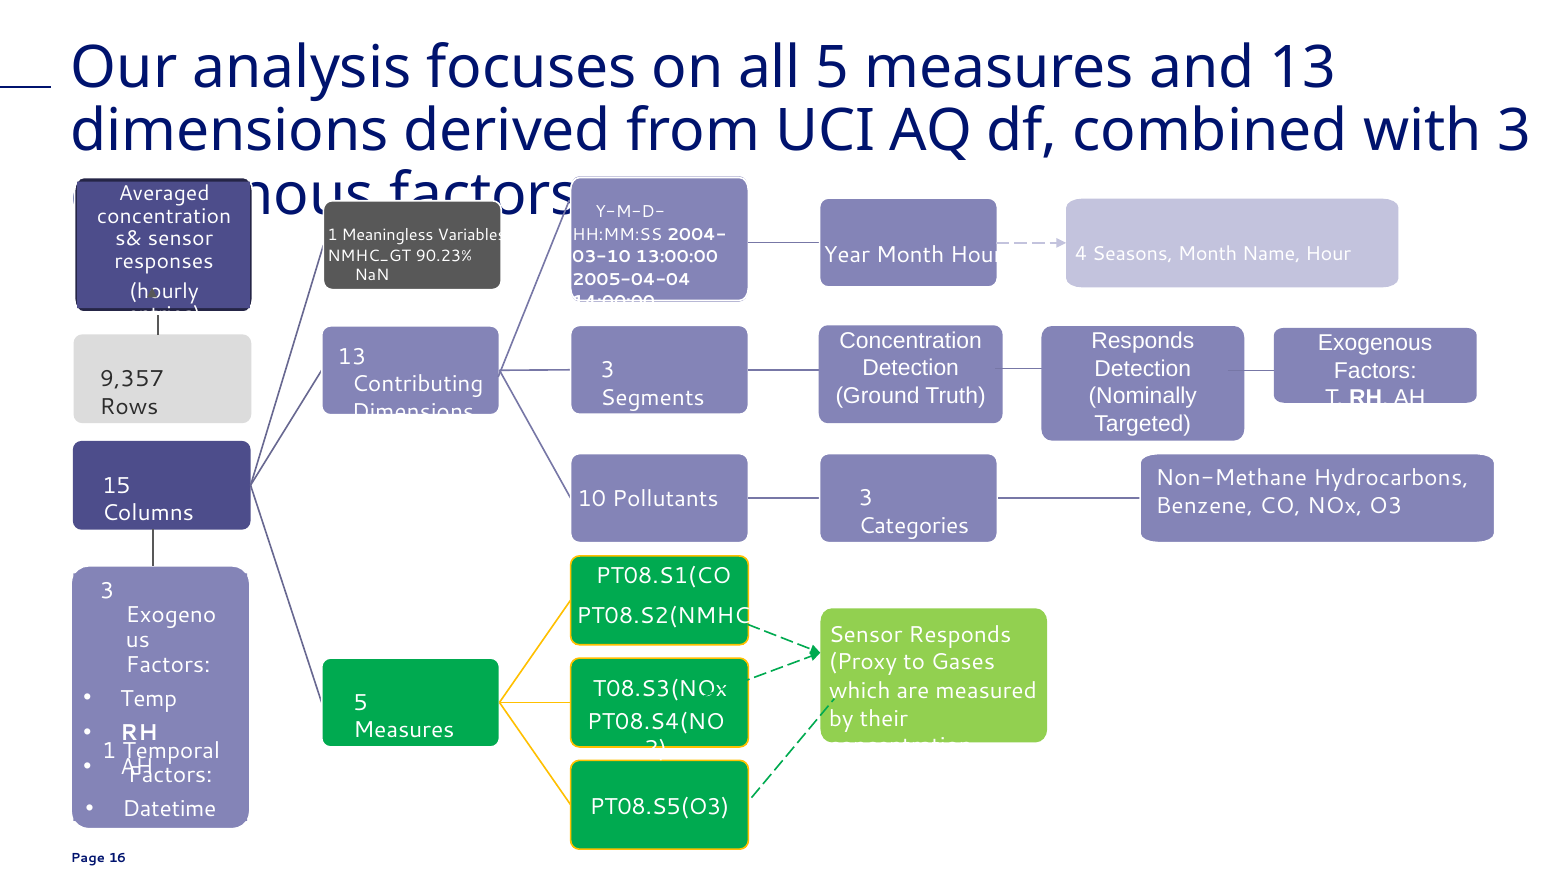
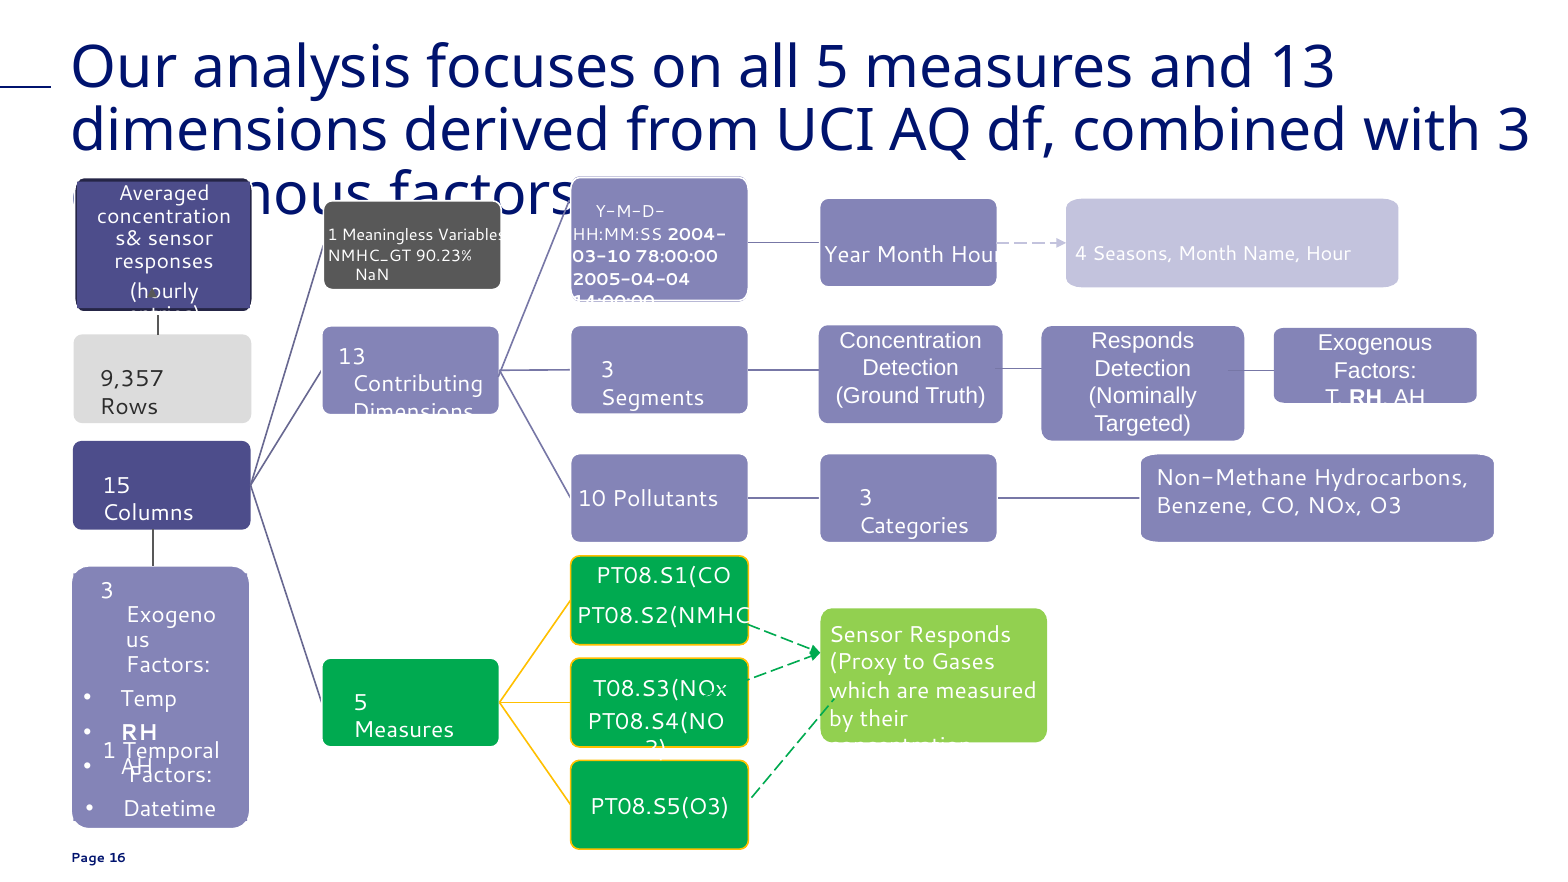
13:00:00: 13:00:00 -> 78:00:00
